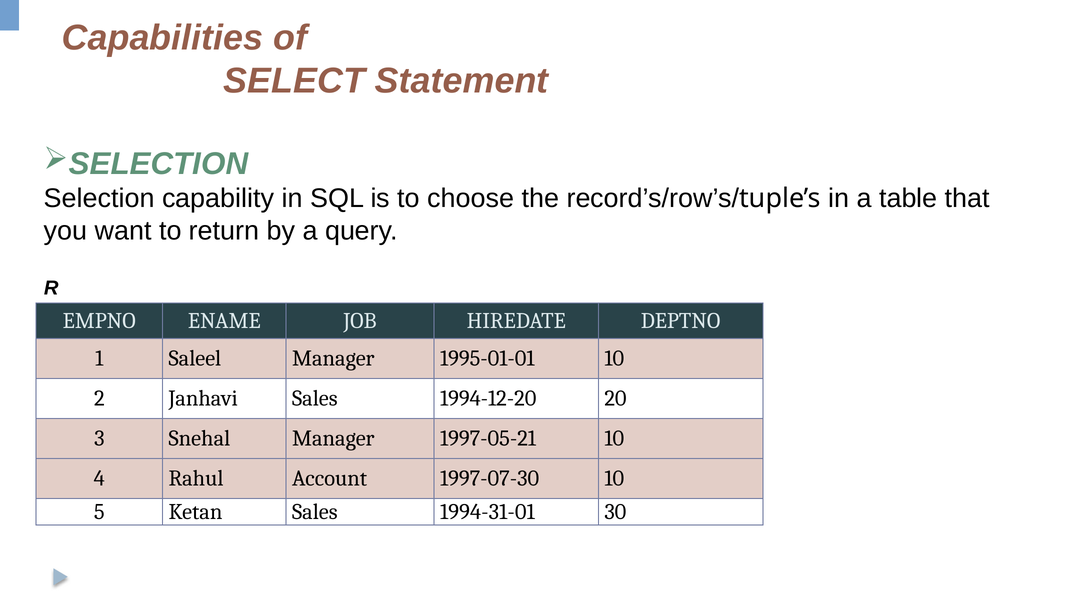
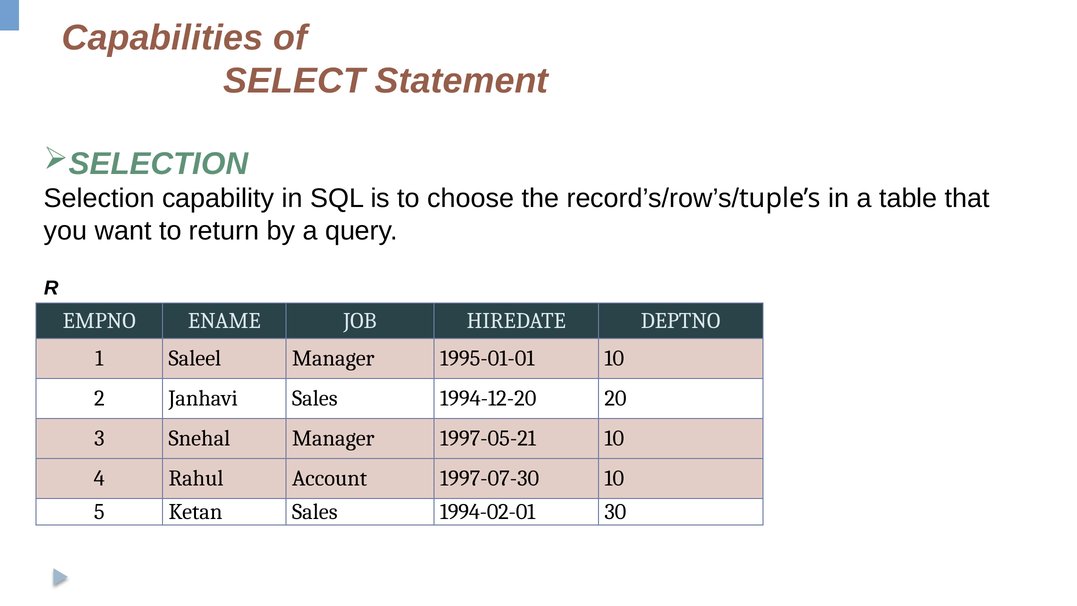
1994-31-01: 1994-31-01 -> 1994-02-01
